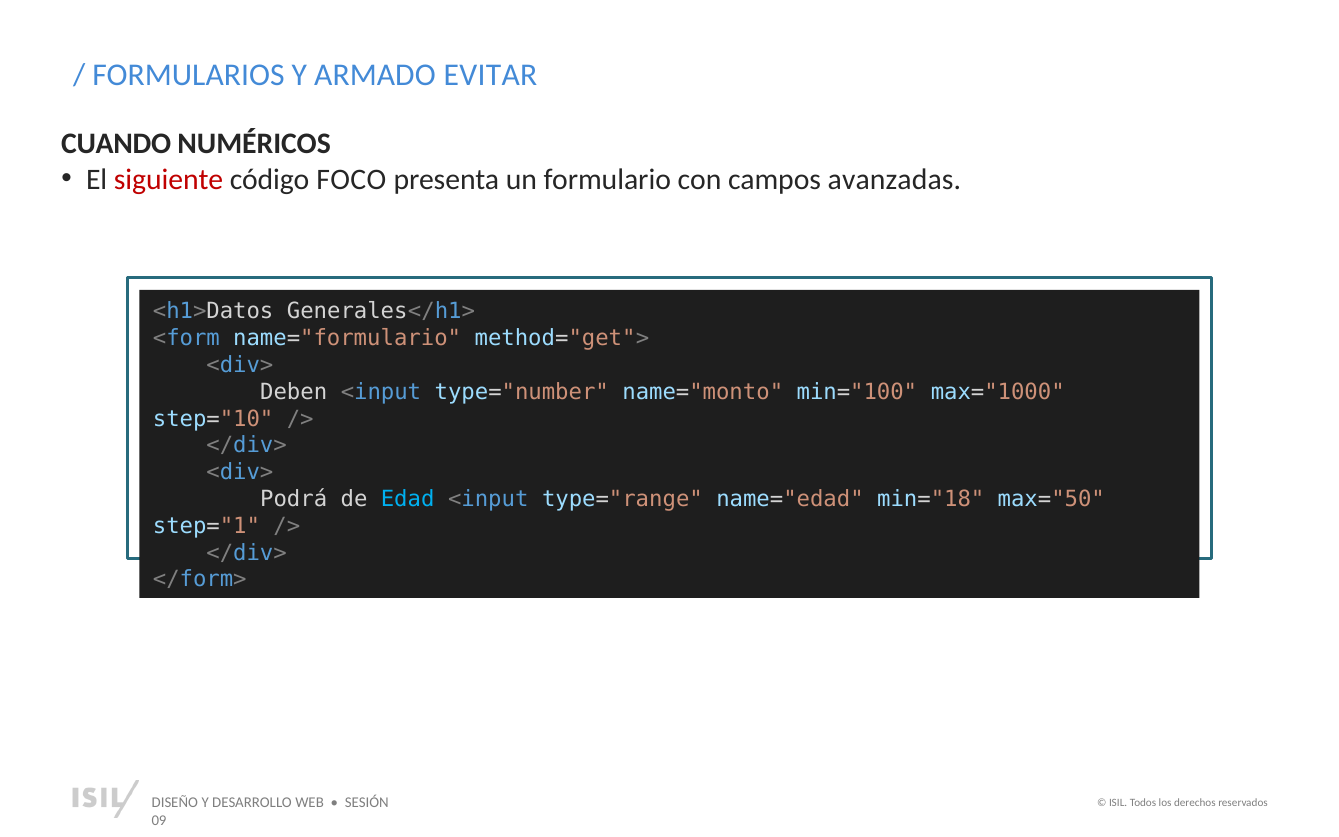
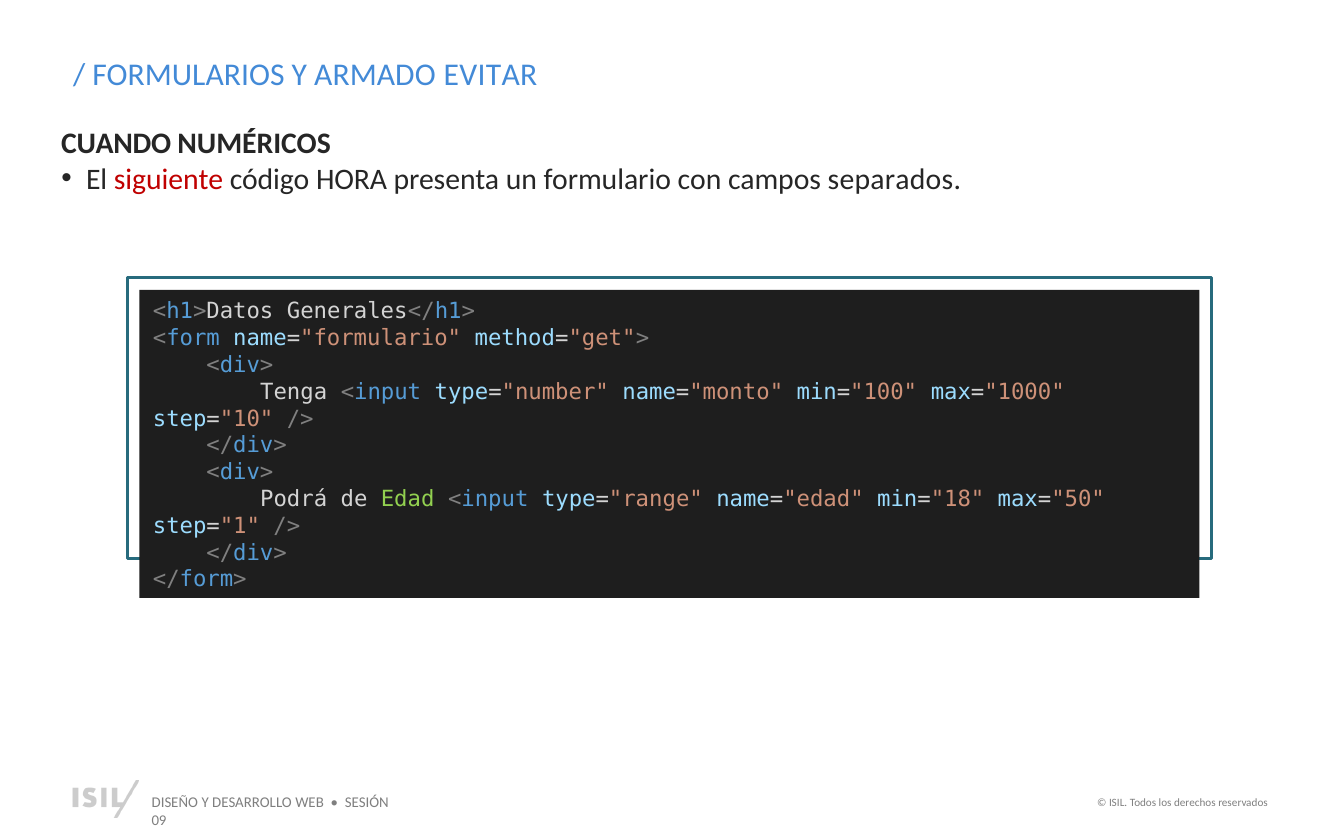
FOCO: FOCO -> HORA
avanzadas: avanzadas -> separados
Deben: Deben -> Tenga
Edad colour: light blue -> light green
